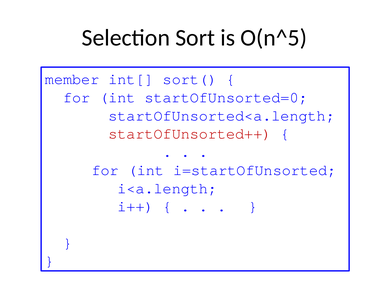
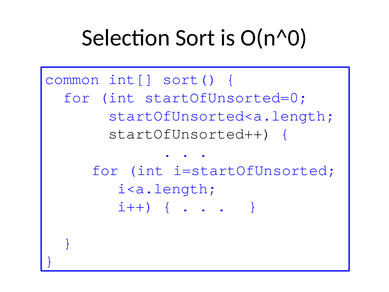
O(n^5: O(n^5 -> O(n^0
member: member -> common
startOfUnsorted++ colour: red -> black
